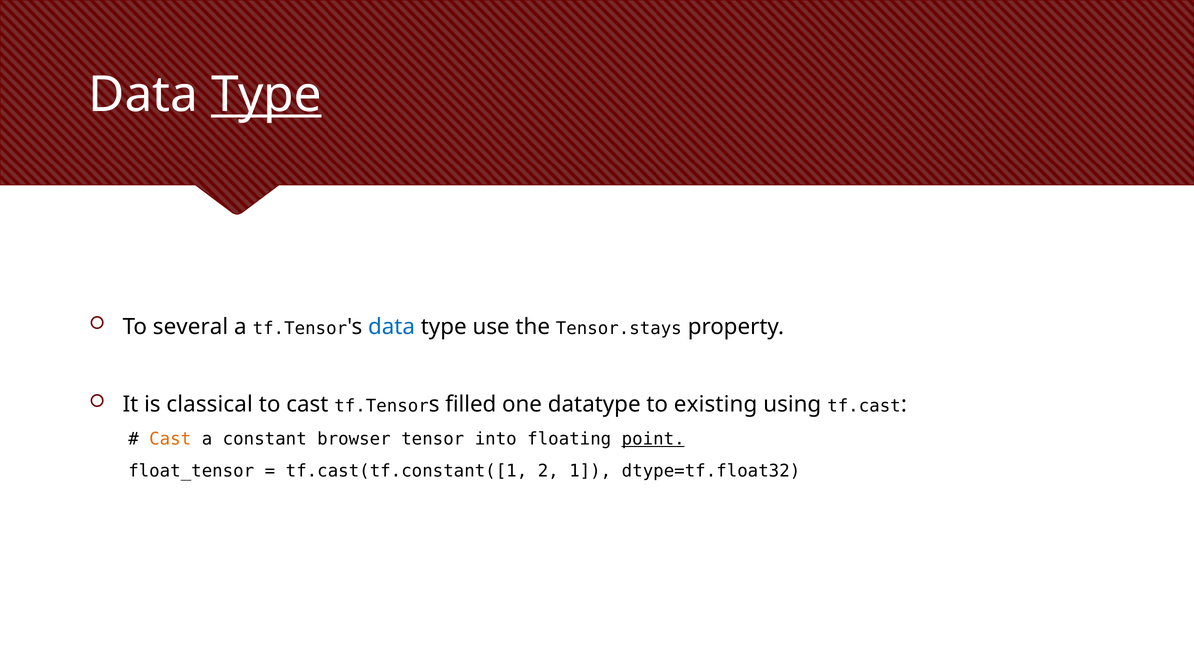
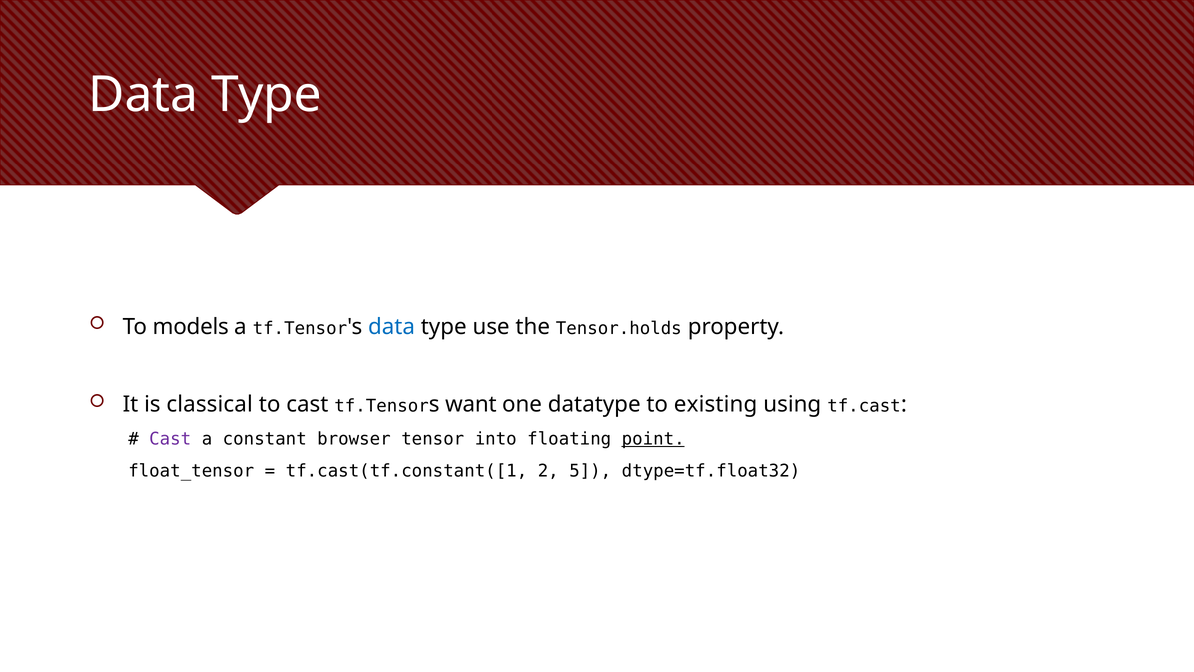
Type at (266, 95) underline: present -> none
several: several -> models
Tensor.stays: Tensor.stays -> Tensor.holds
filled: filled -> want
Cast at (170, 439) colour: orange -> purple
1: 1 -> 5
